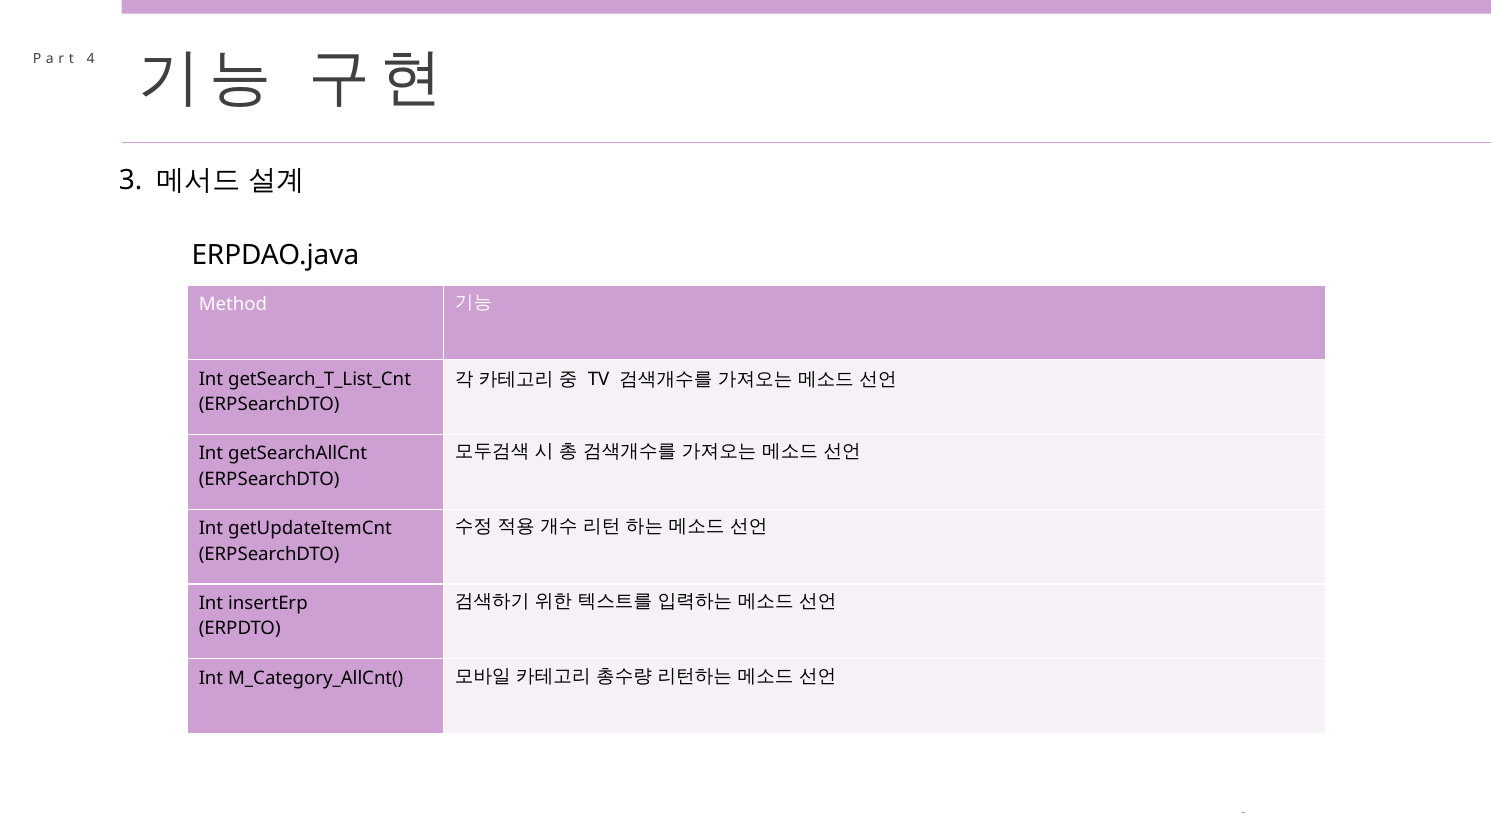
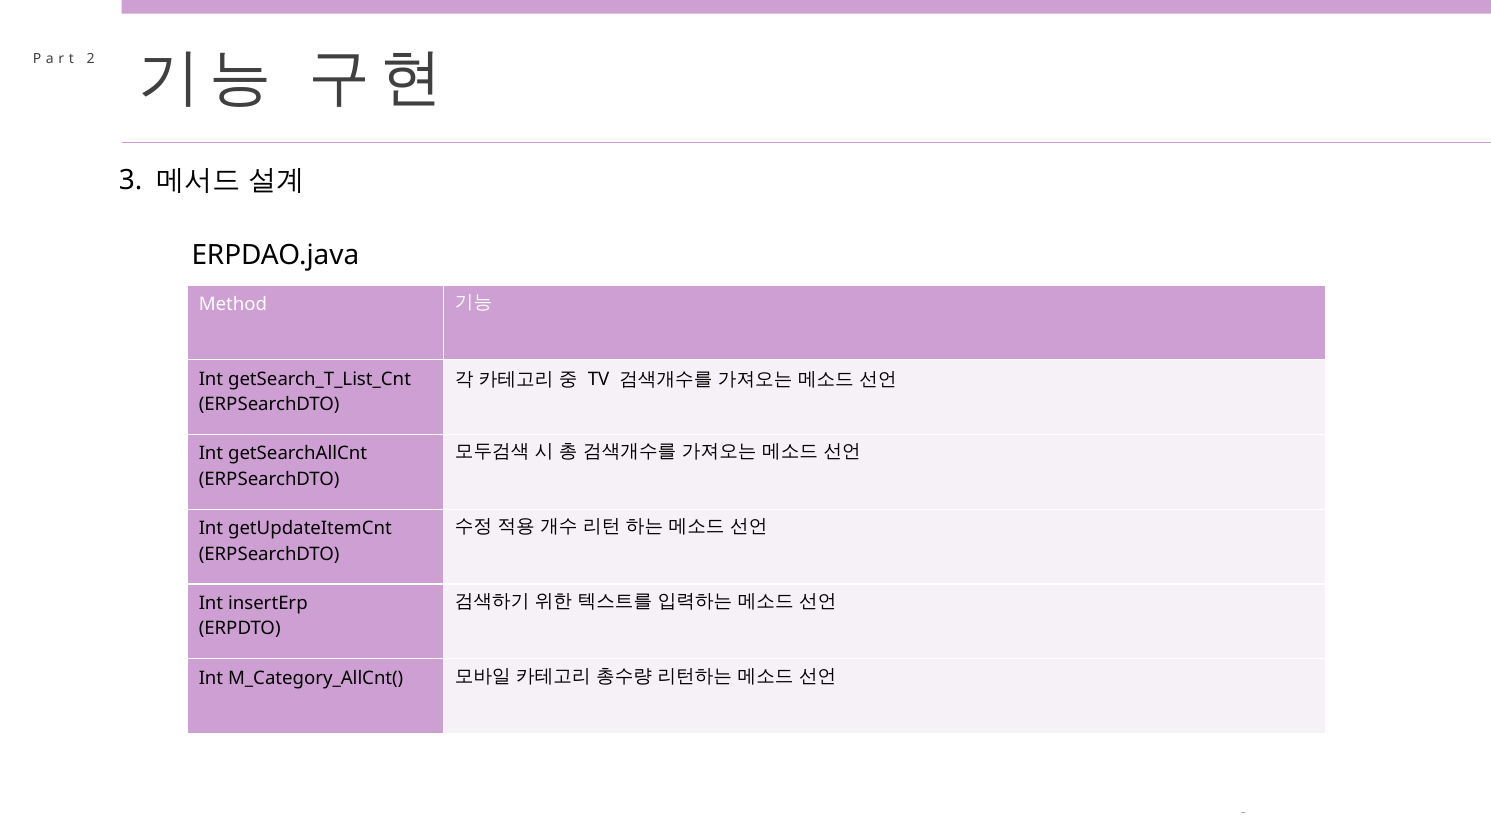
4: 4 -> 2
